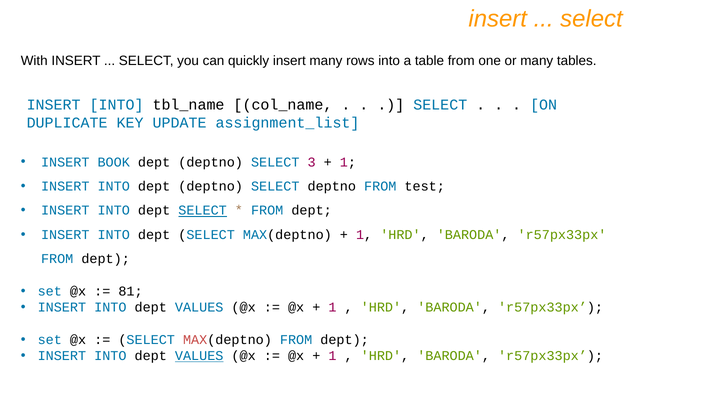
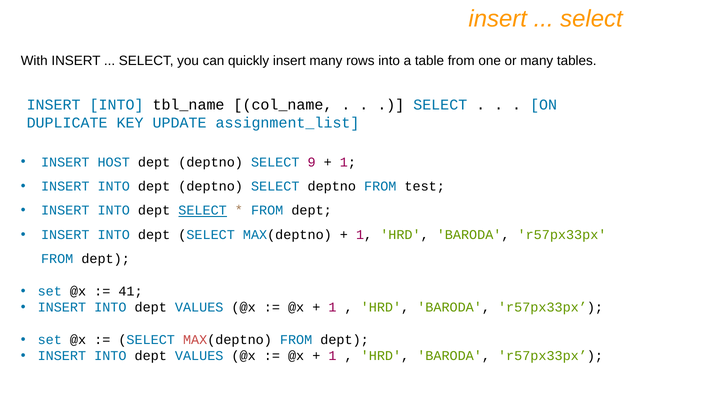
BOOK: BOOK -> HOST
3: 3 -> 9
81: 81 -> 41
VALUES at (199, 356) underline: present -> none
